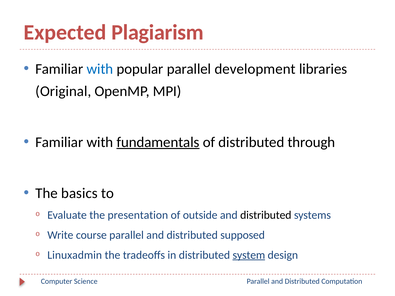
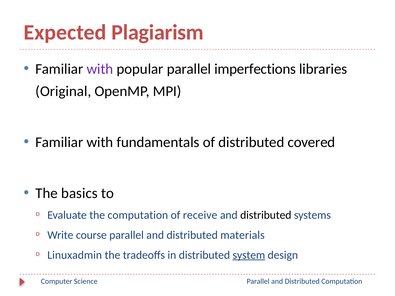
with at (100, 69) colour: blue -> purple
development: development -> imperfections
fundamentals underline: present -> none
through: through -> covered
the presentation: presentation -> computation
outside: outside -> receive
supposed: supposed -> materials
